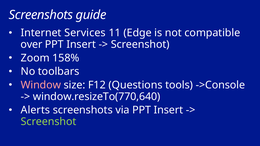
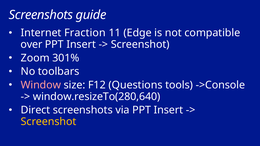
Services: Services -> Fraction
158%: 158% -> 301%
window.resizeTo(770,640: window.resizeTo(770,640 -> window.resizeTo(280,640
Alerts: Alerts -> Direct
Screenshot at (48, 122) colour: light green -> yellow
